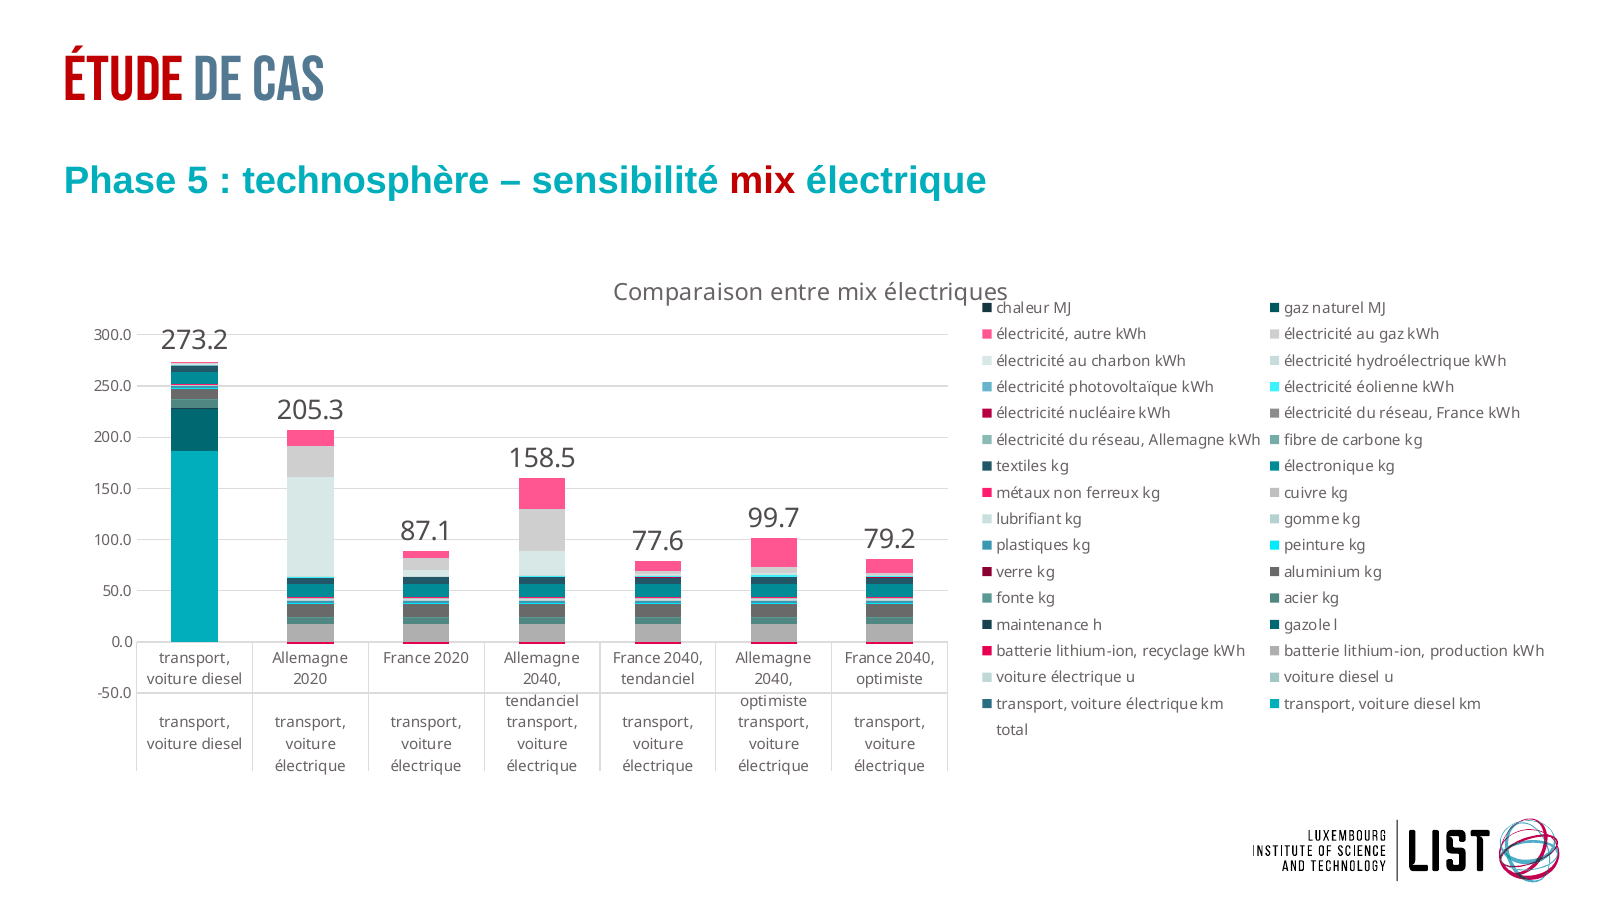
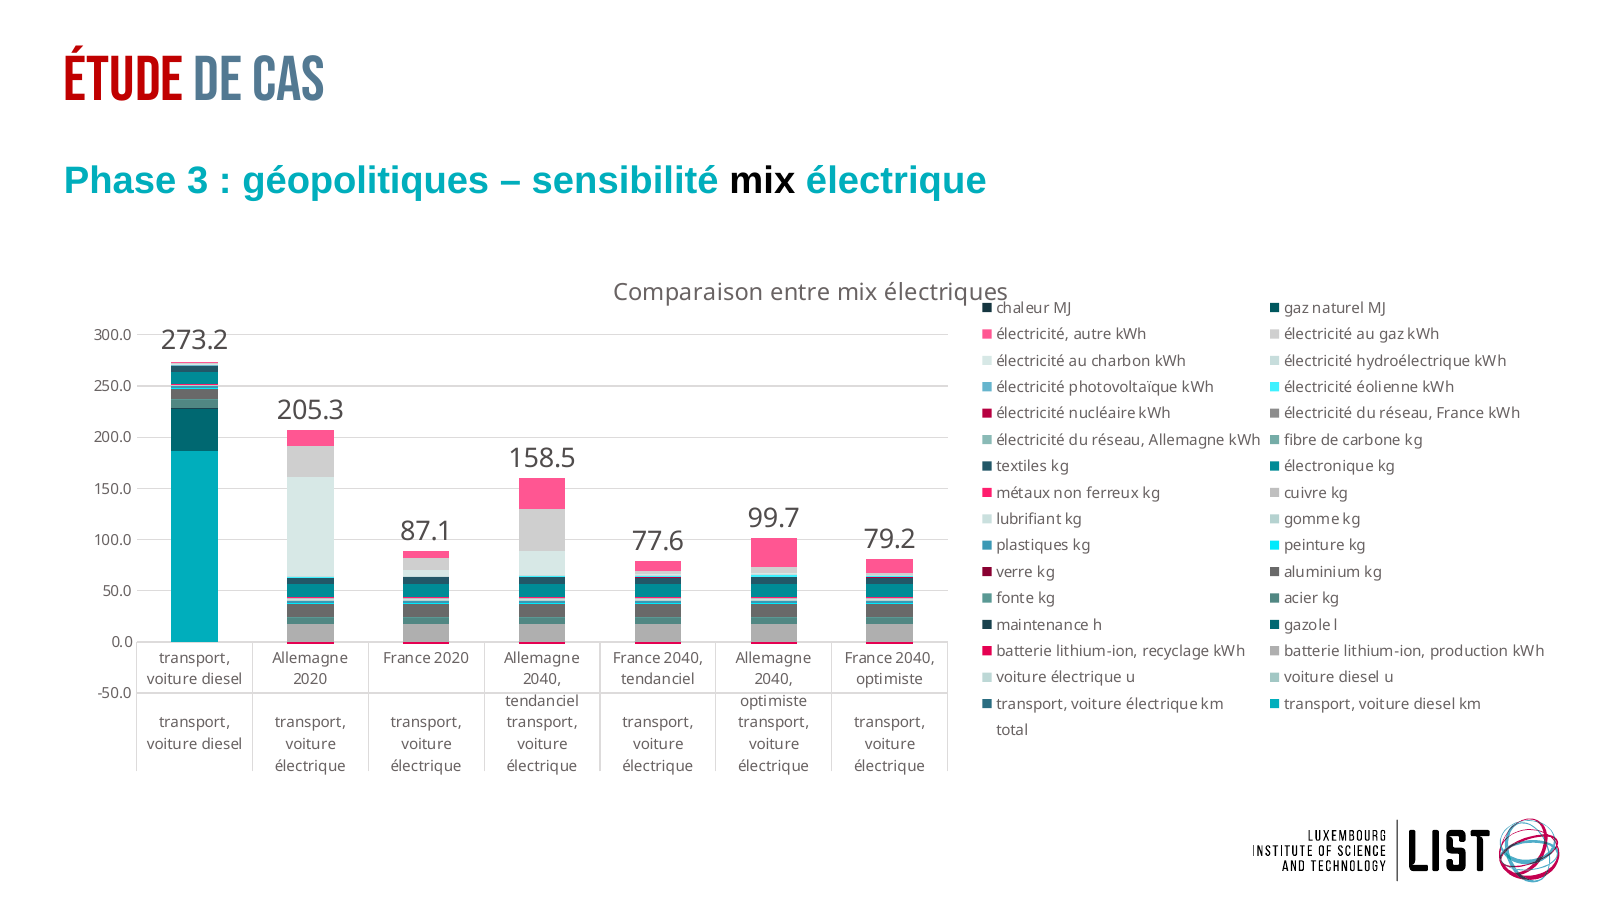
5: 5 -> 3
technosphère: technosphère -> géopolitiques
mix at (762, 181) colour: red -> black
